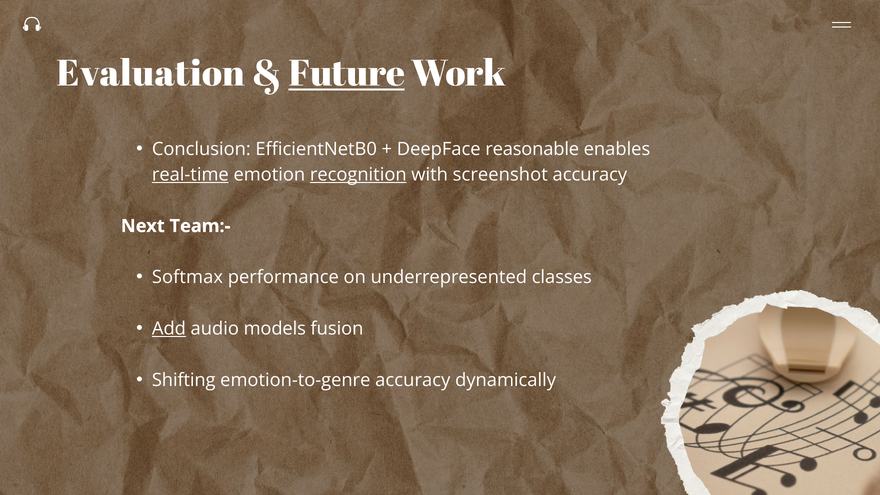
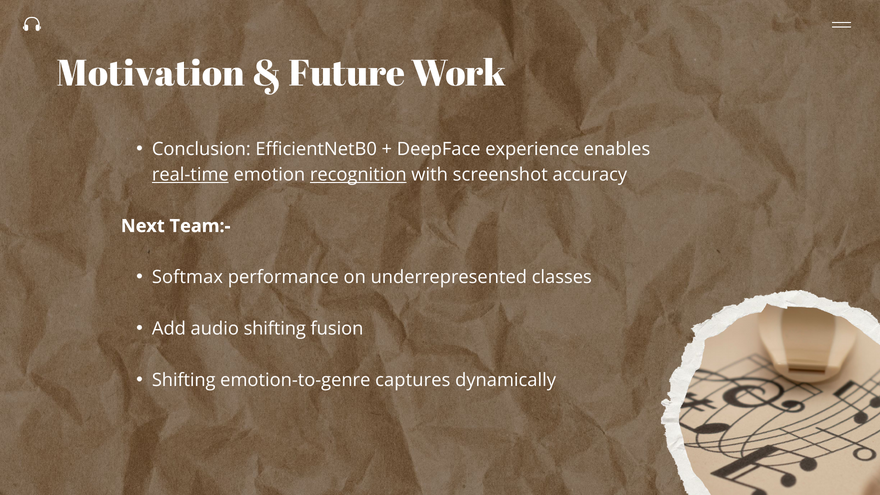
Evaluation: Evaluation -> Motivation
Future underline: present -> none
reasonable: reasonable -> experience
Add underline: present -> none
audio models: models -> shifting
emotion-to-genre accuracy: accuracy -> captures
